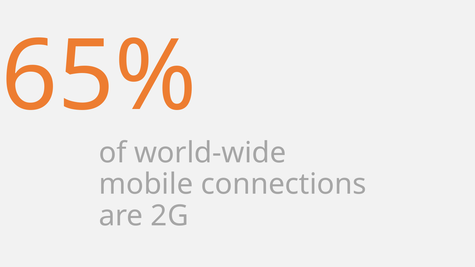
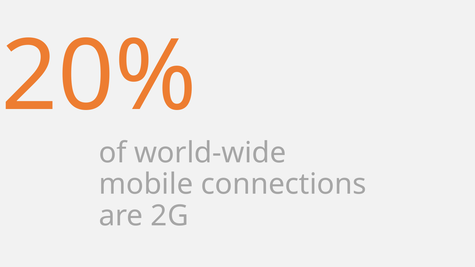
65%: 65% -> 20%
